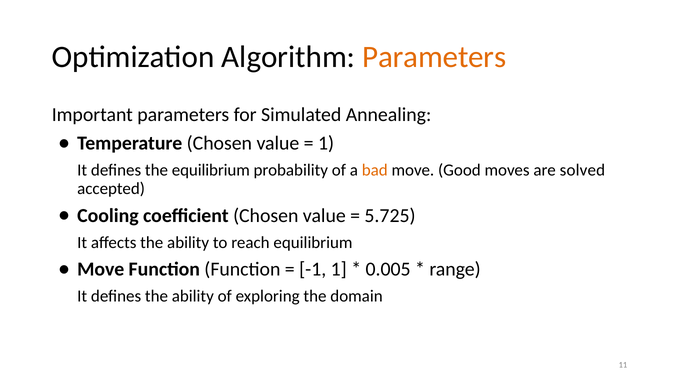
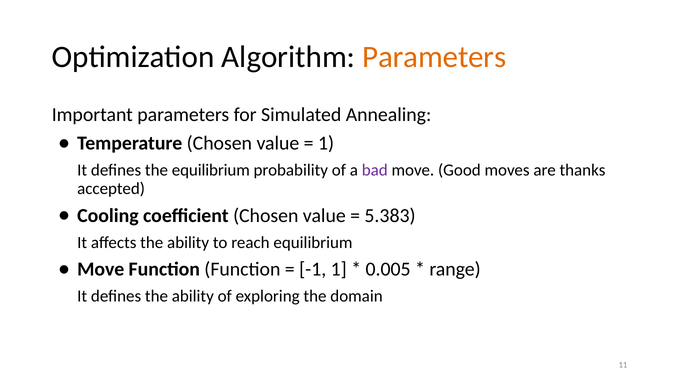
bad colour: orange -> purple
solved: solved -> thanks
5.725: 5.725 -> 5.383
